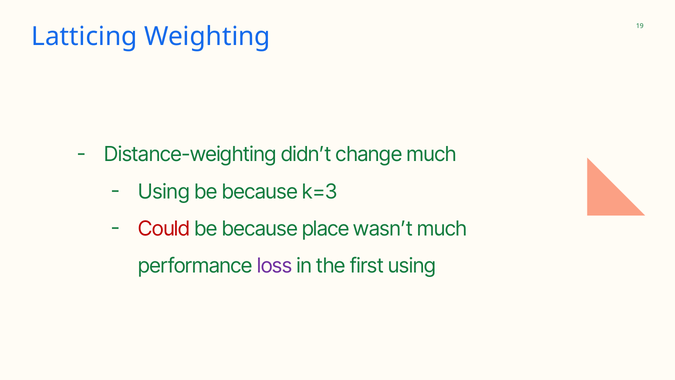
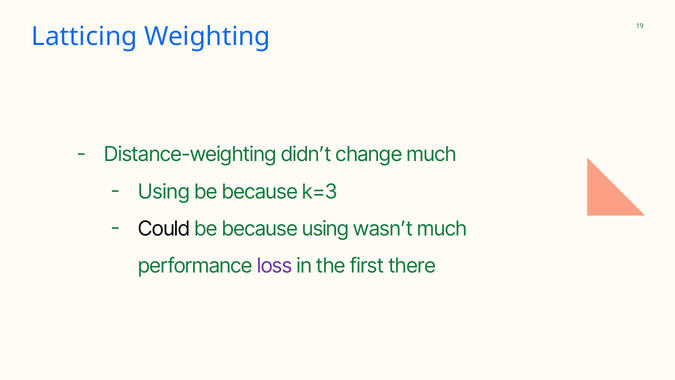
Could colour: red -> black
because place: place -> using
first using: using -> there
